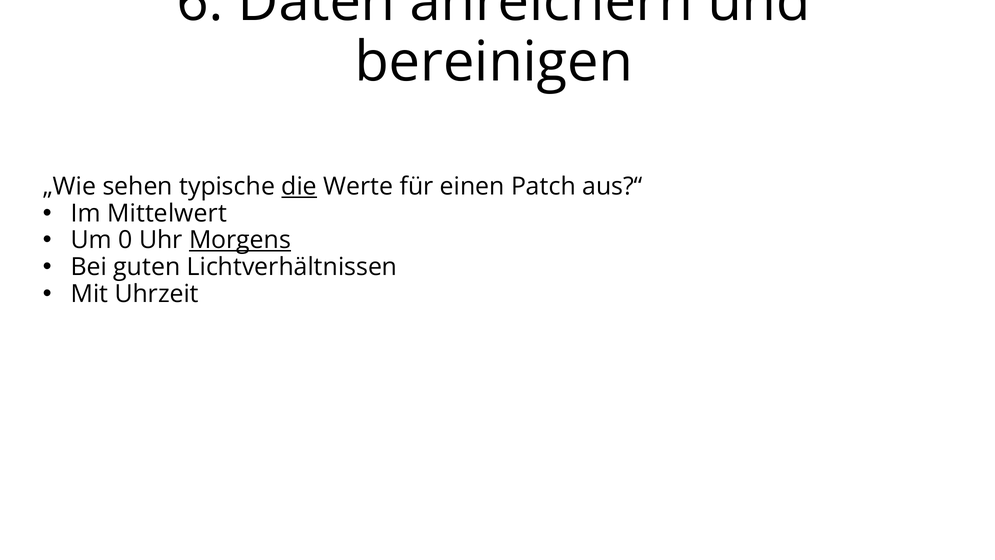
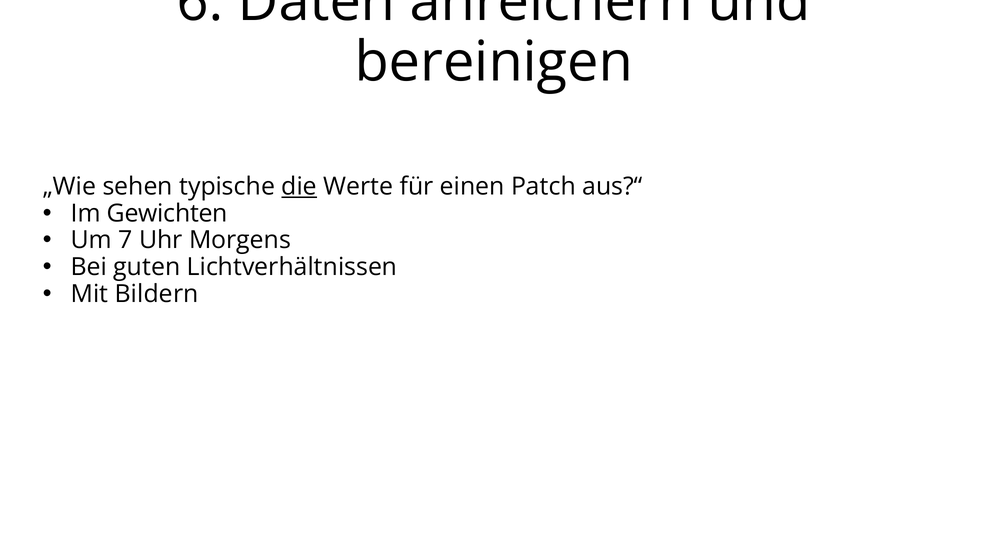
Mittelwert: Mittelwert -> Gewichten
0: 0 -> 7
Morgens underline: present -> none
Uhrzeit: Uhrzeit -> Bildern
